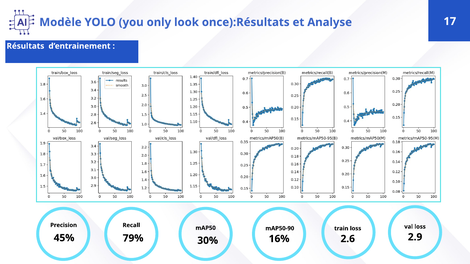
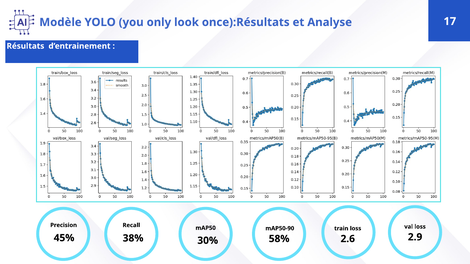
79%: 79% -> 38%
16%: 16% -> 58%
